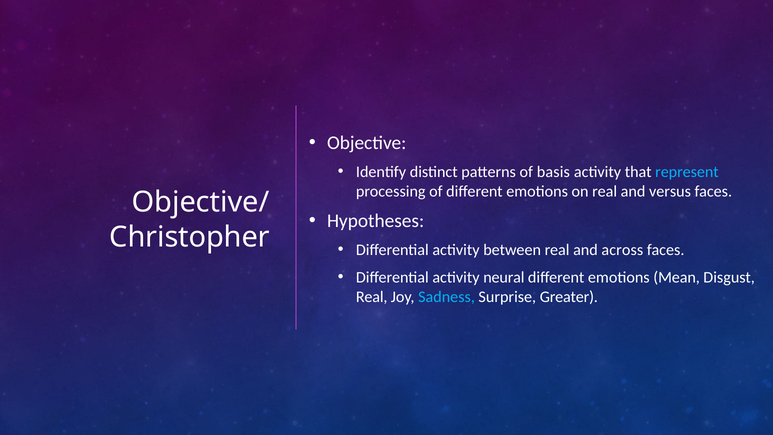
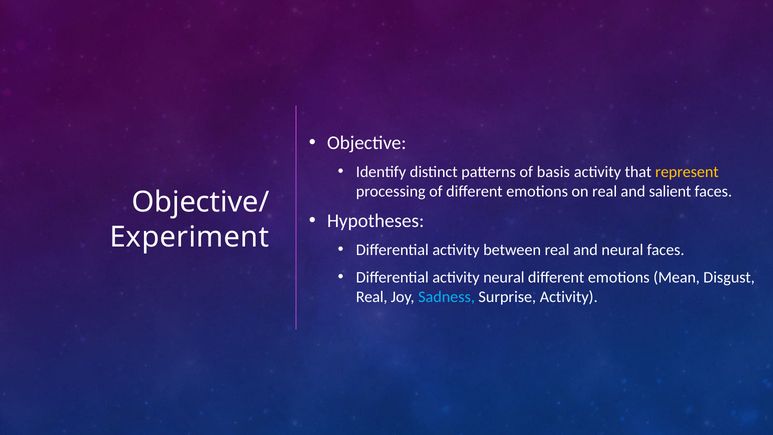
represent colour: light blue -> yellow
versus: versus -> salient
Christopher: Christopher -> Experiment
and across: across -> neural
Surprise Greater: Greater -> Activity
